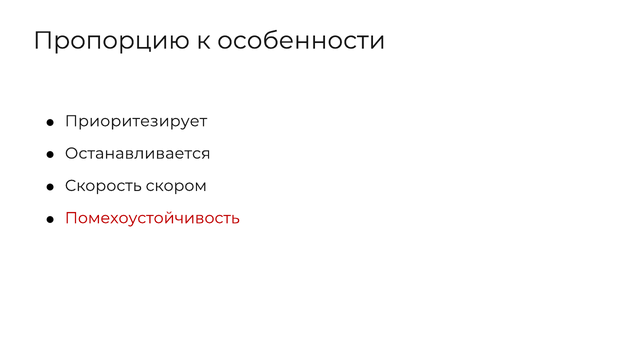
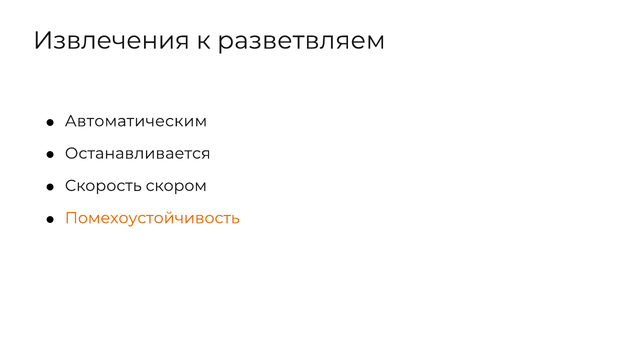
Пропорцию: Пропорцию -> Извлечения
особенности: особенности -> разветвляем
Приоритезирует: Приоритезирует -> Автоматическим
Помехоустойчивость colour: red -> orange
